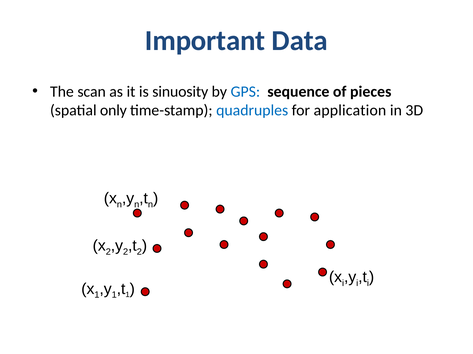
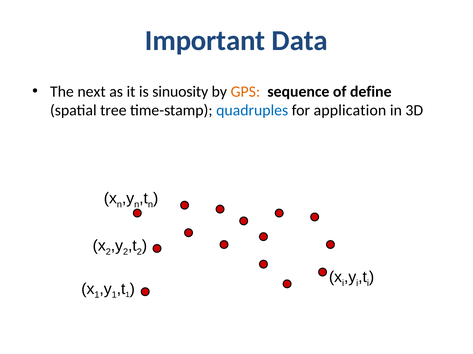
scan: scan -> next
GPS colour: blue -> orange
pieces: pieces -> define
only: only -> tree
